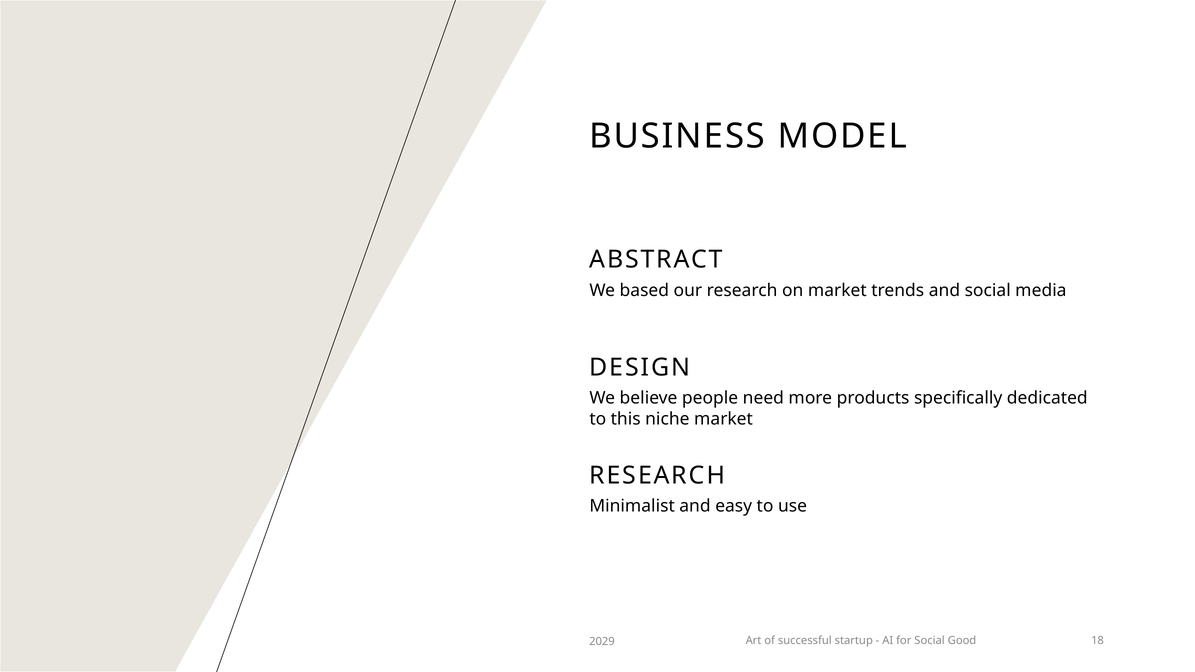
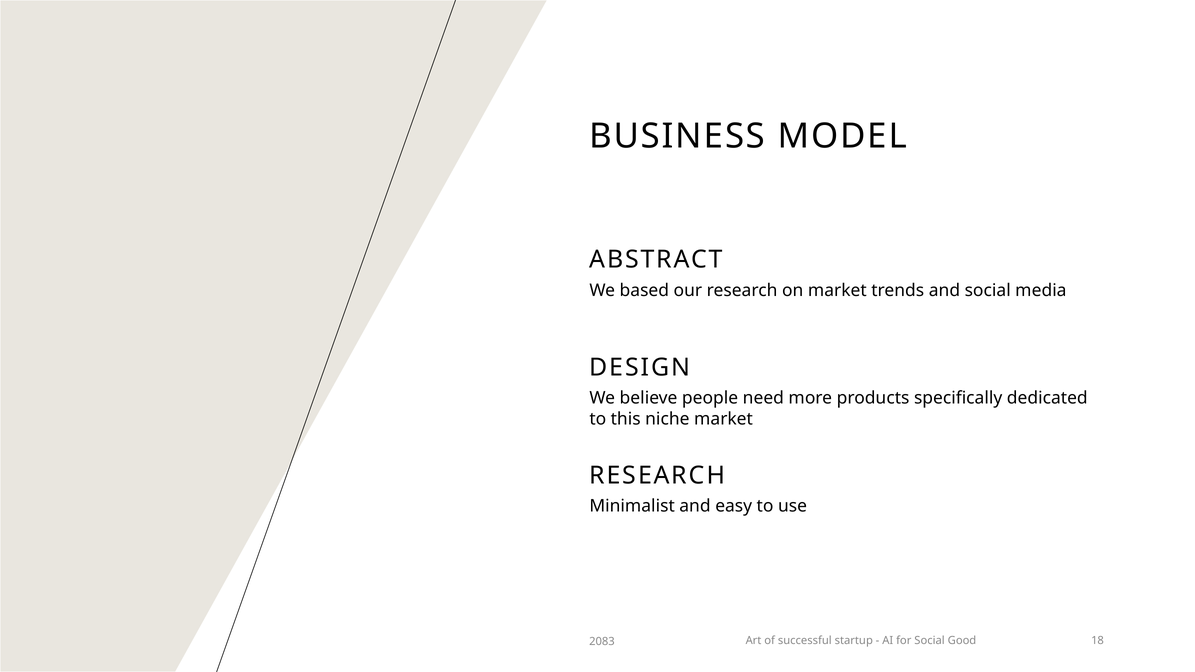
2029: 2029 -> 2083
